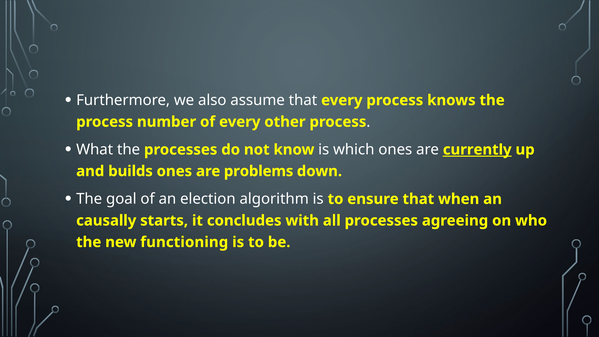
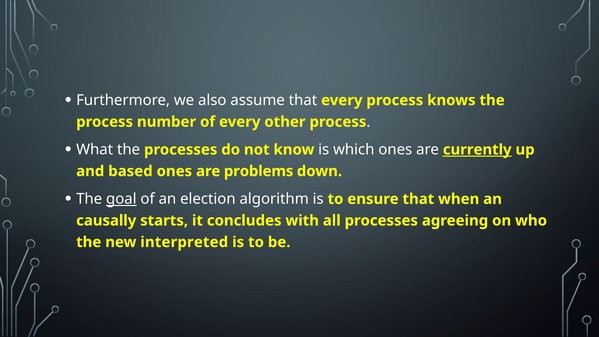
builds: builds -> based
goal underline: none -> present
functioning: functioning -> interpreted
